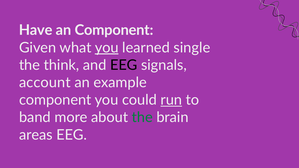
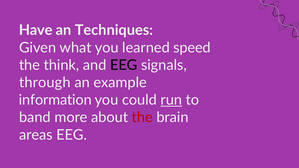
an Component: Component -> Techniques
you at (107, 48) underline: present -> none
single: single -> speed
account: account -> through
component at (55, 100): component -> information
the at (142, 118) colour: green -> red
